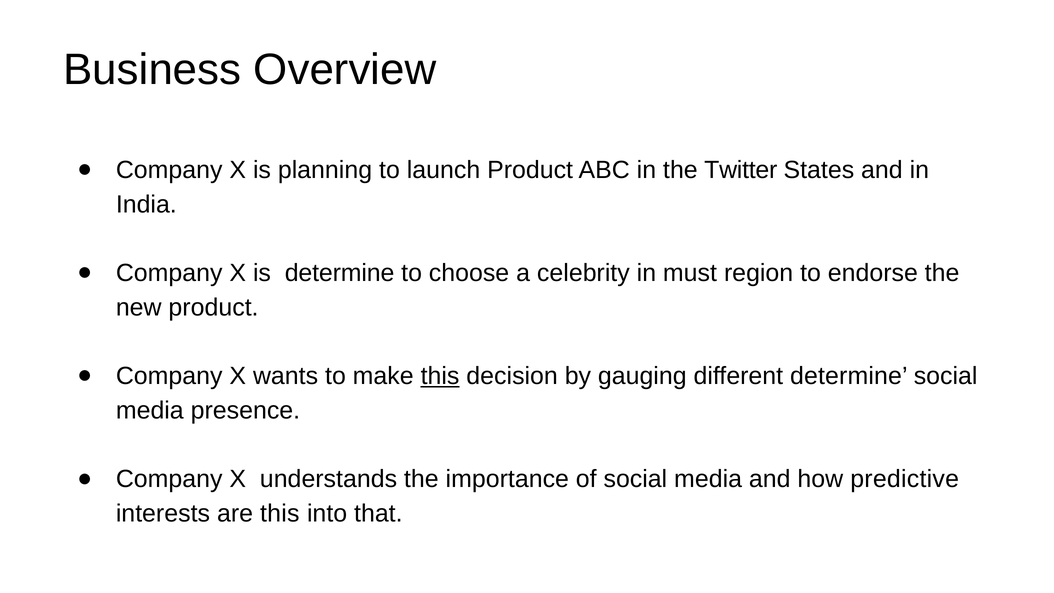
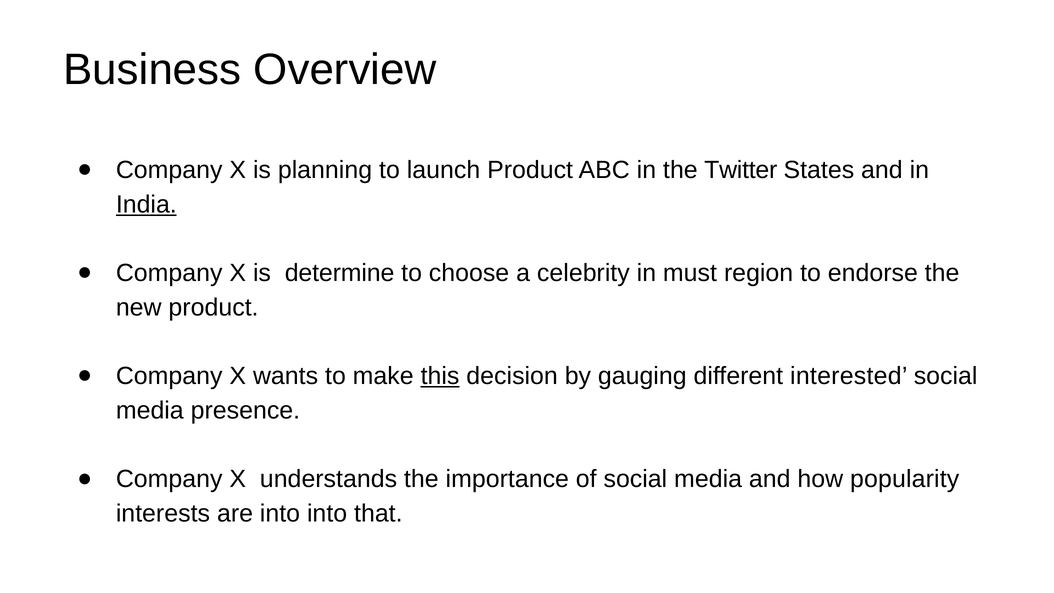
India underline: none -> present
different determine: determine -> interested
predictive: predictive -> popularity
are this: this -> into
